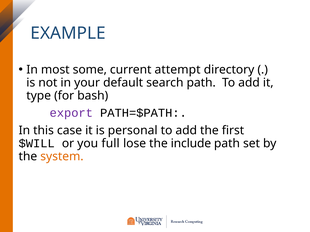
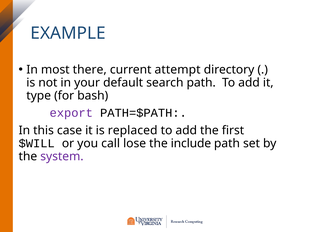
some: some -> there
personal: personal -> replaced
full: full -> call
system colour: orange -> purple
